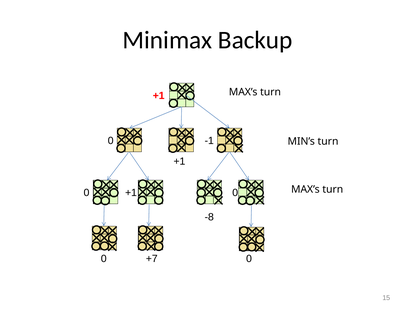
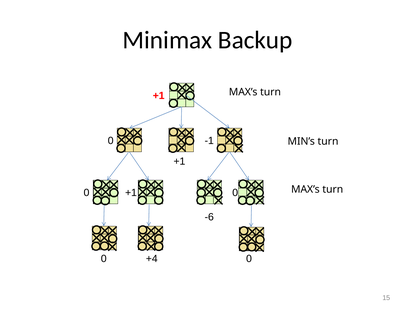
-8: -8 -> -6
+7: +7 -> +4
